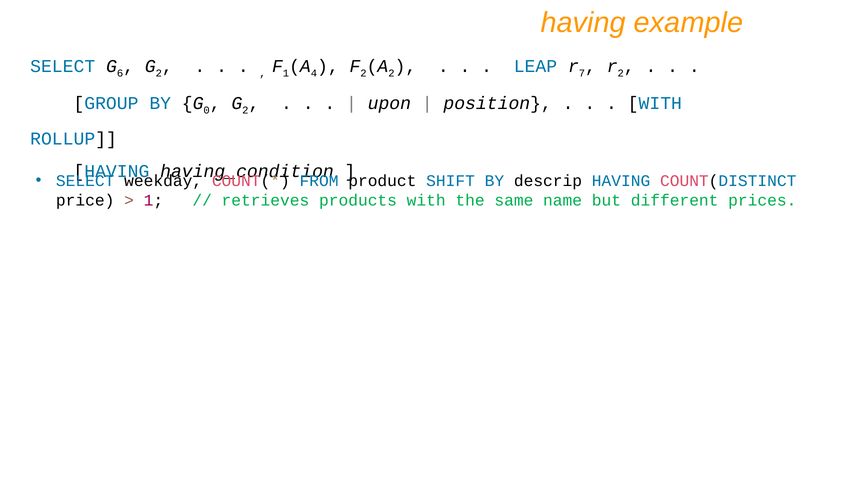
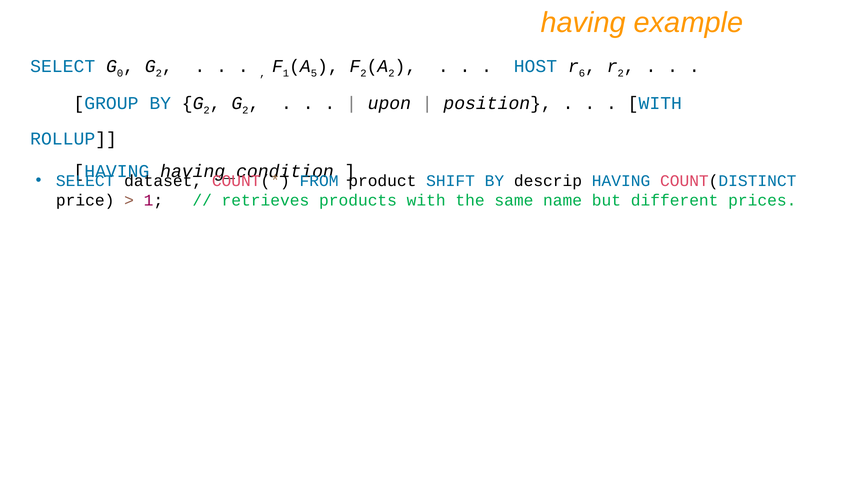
6: 6 -> 0
4: 4 -> 5
LEAP: LEAP -> HOST
7: 7 -> 6
0 at (207, 110): 0 -> 2
weekday: weekday -> dataset
